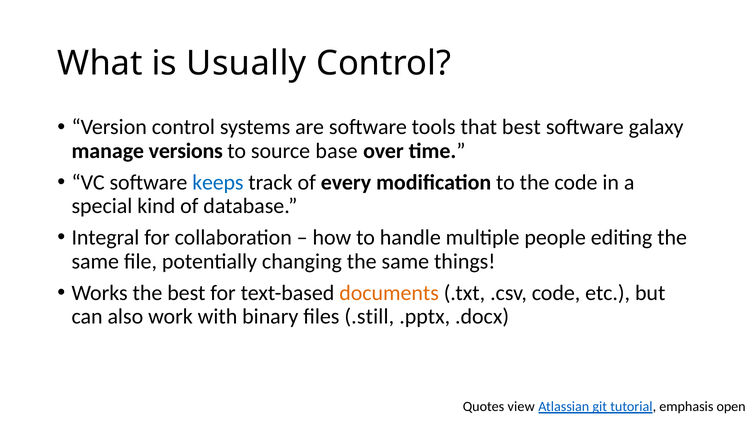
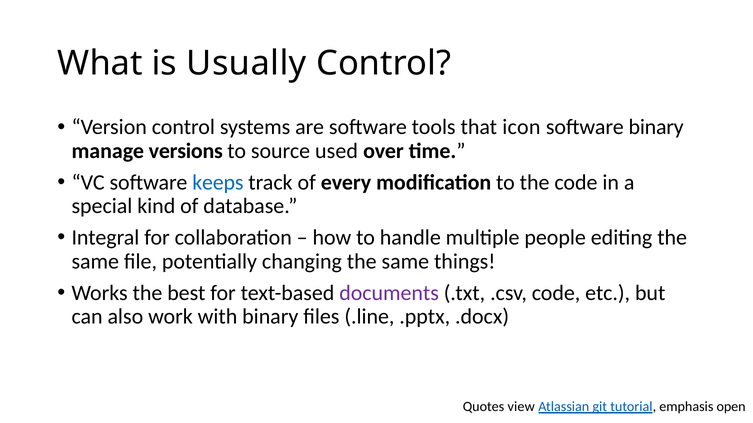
that best: best -> icon
software galaxy: galaxy -> binary
base: base -> used
documents colour: orange -> purple
.still: .still -> .line
